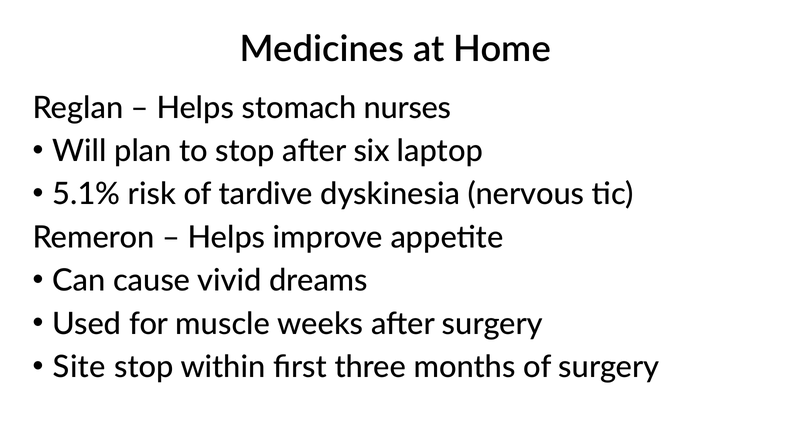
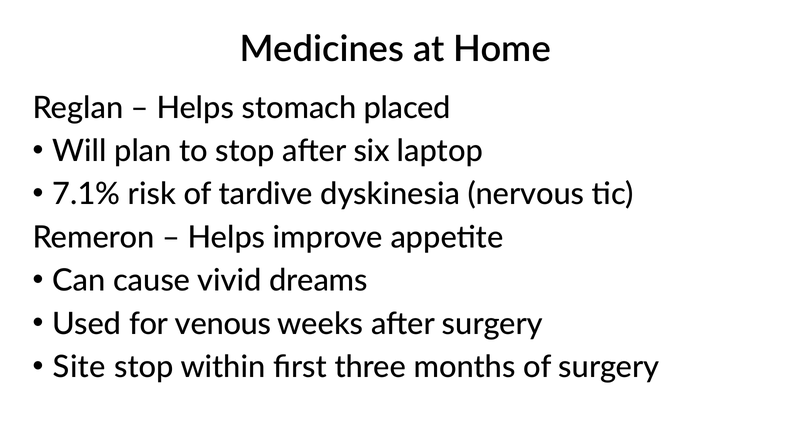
nurses: nurses -> placed
5.1%: 5.1% -> 7.1%
muscle: muscle -> venous
